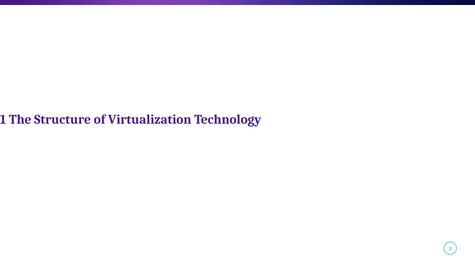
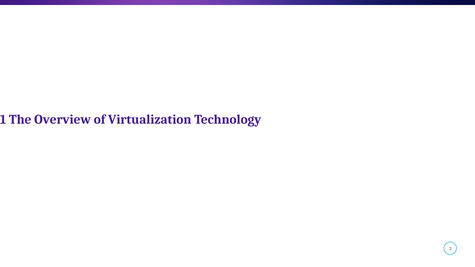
Structure: Structure -> Overview
